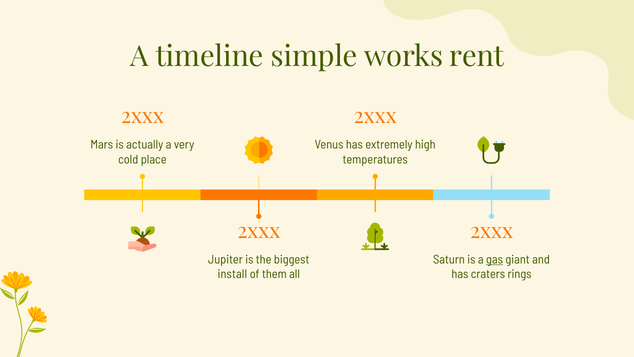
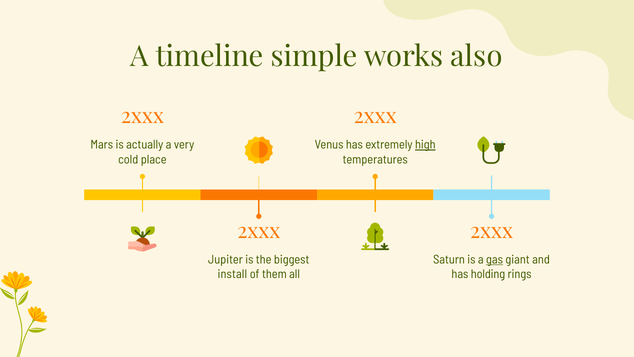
rent: rent -> also
high underline: none -> present
craters: craters -> holding
